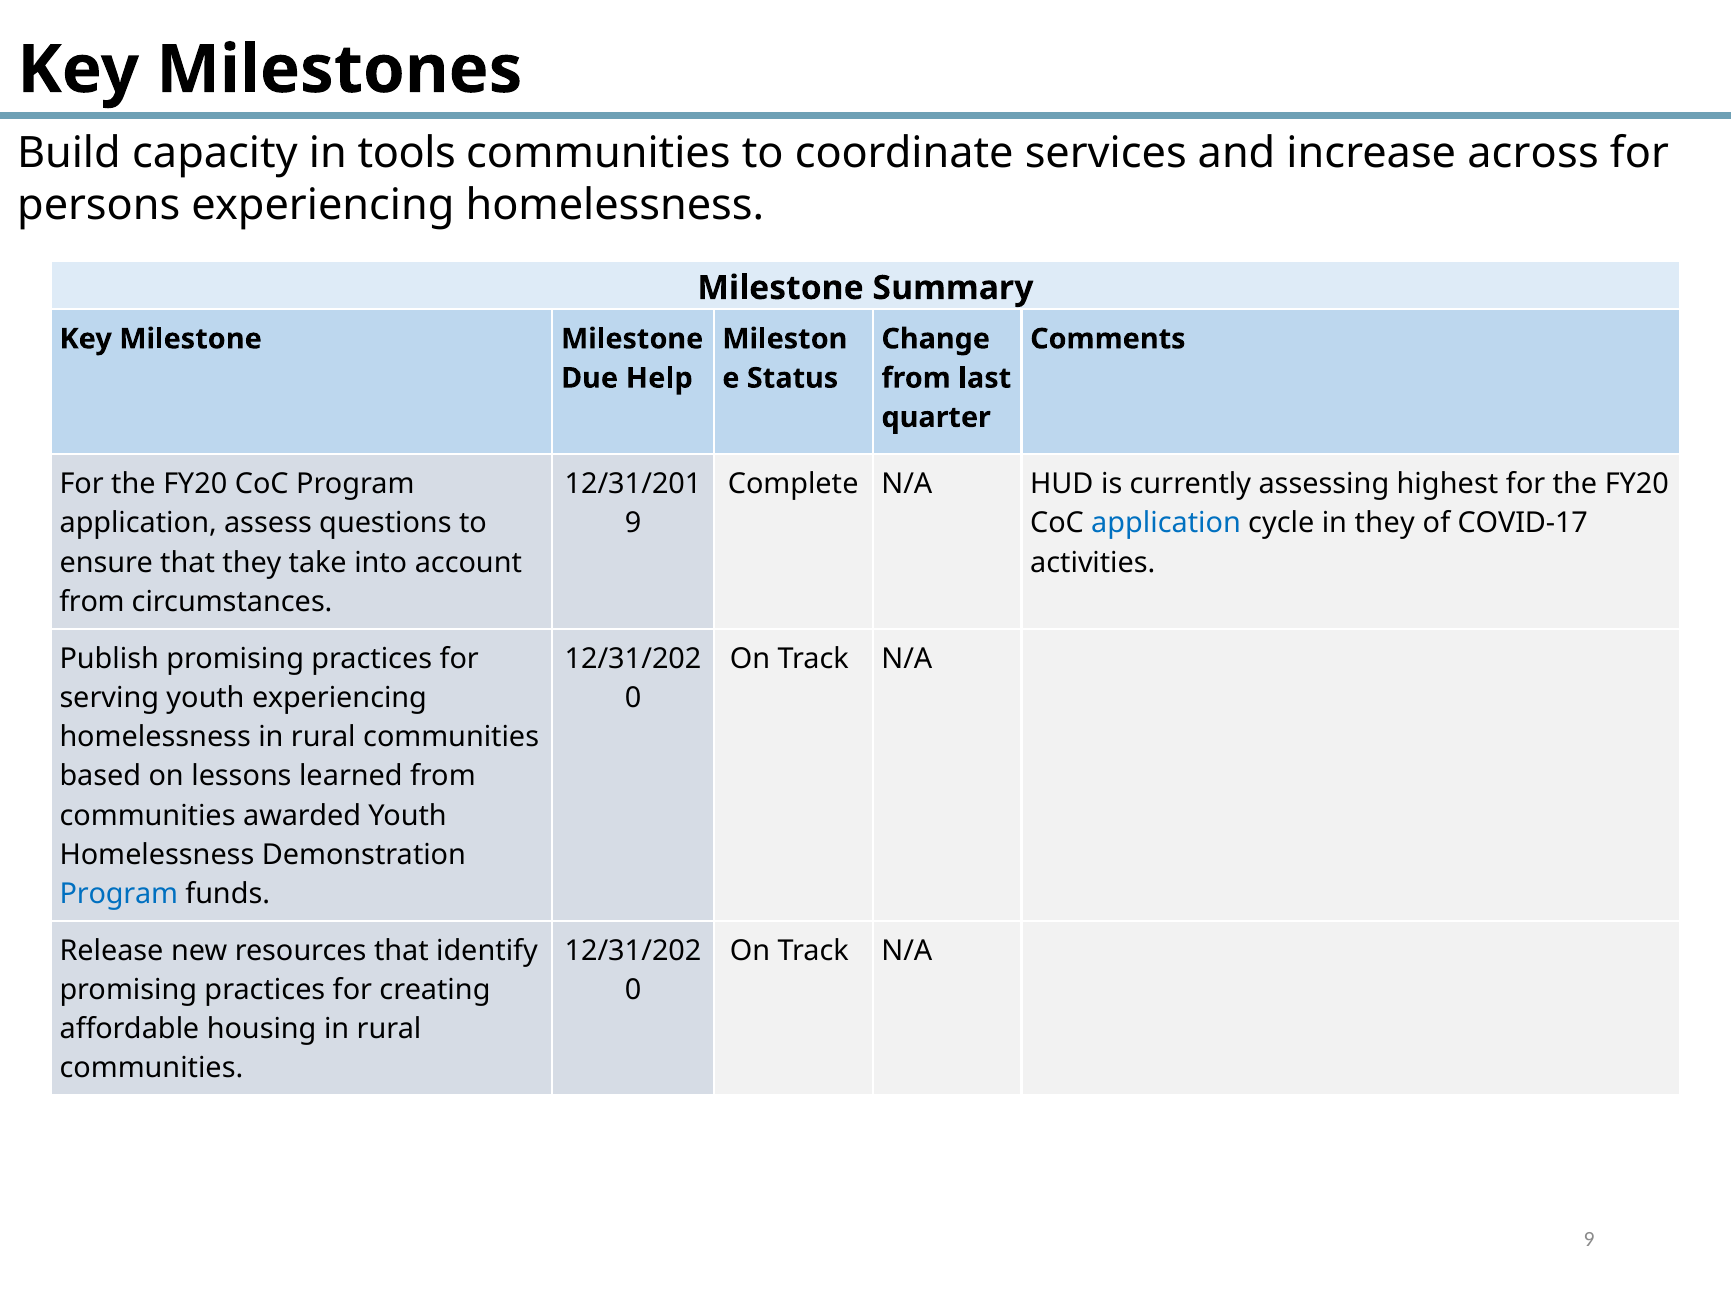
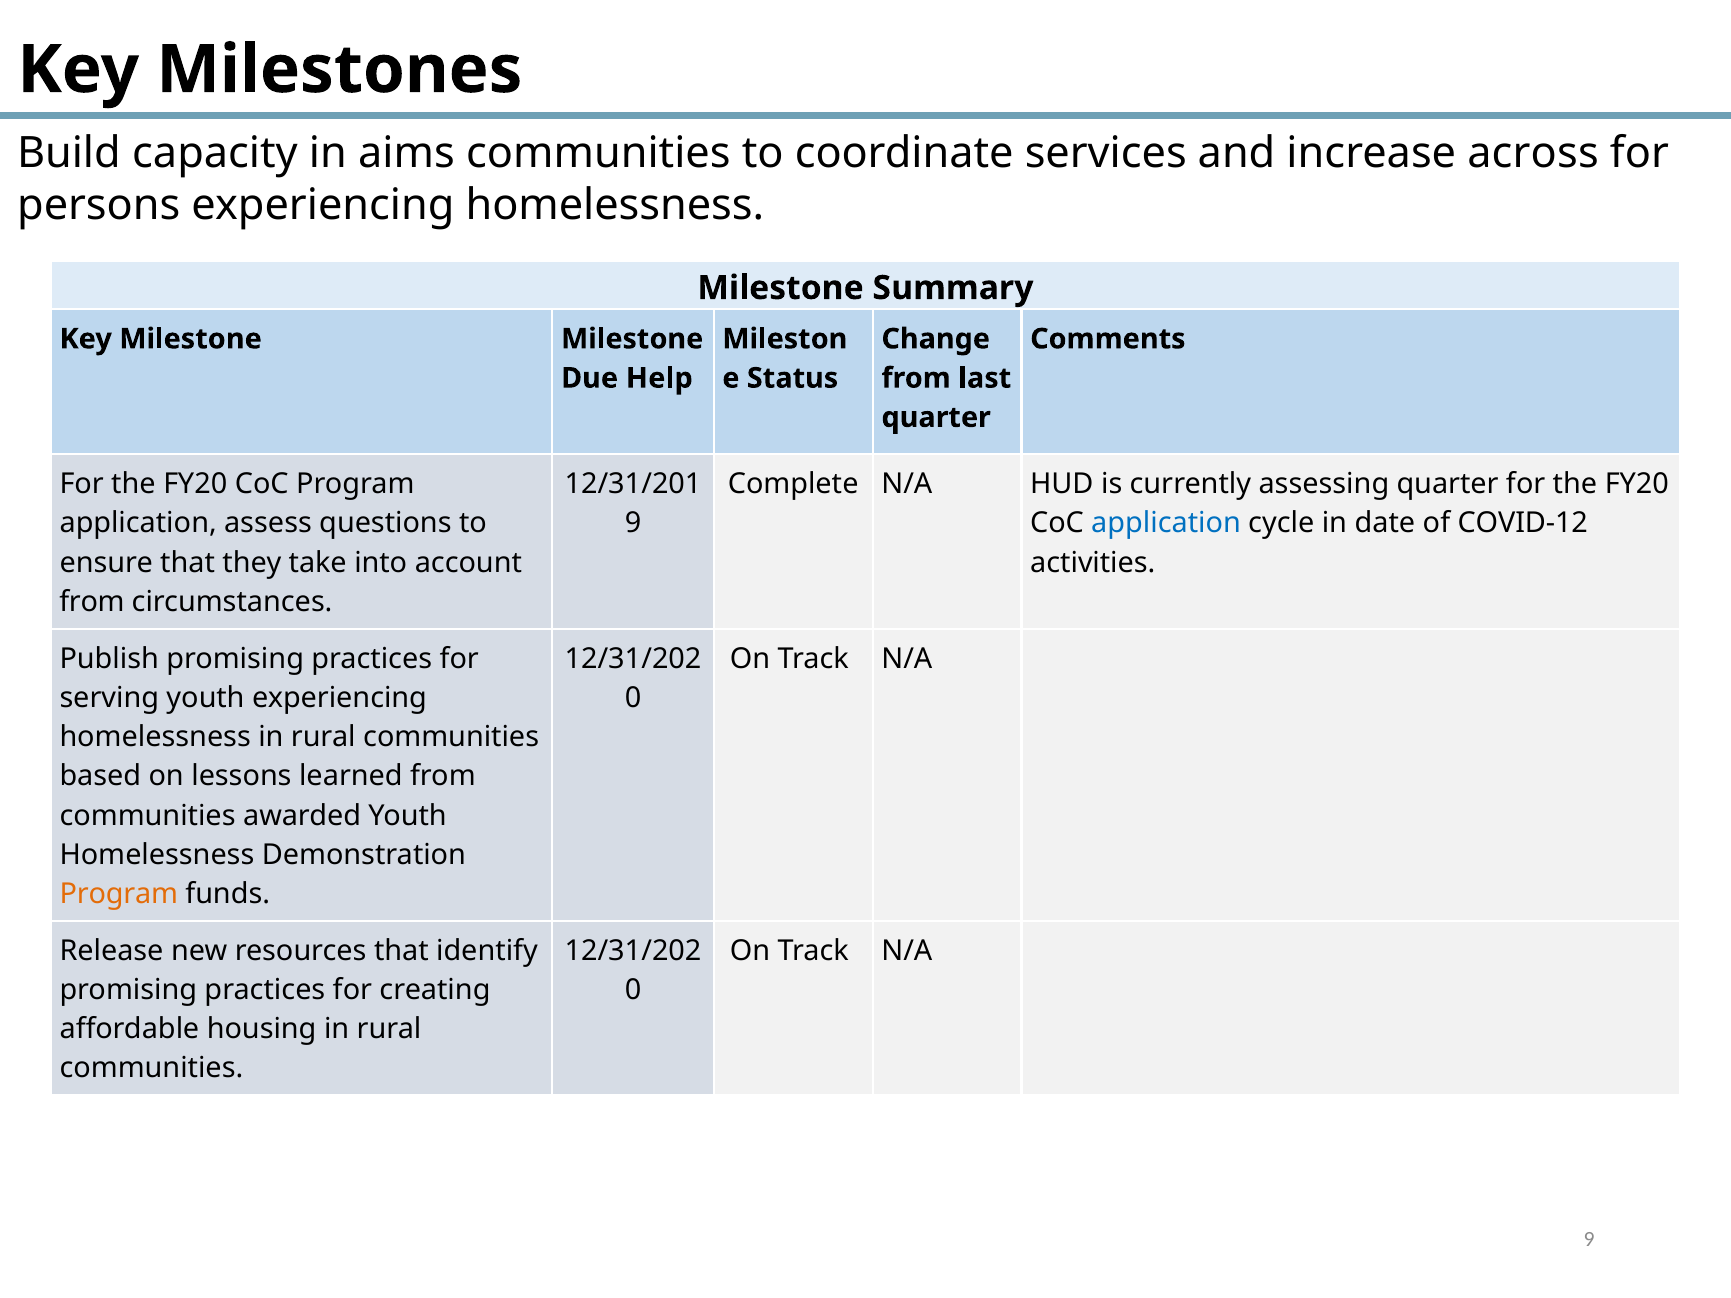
tools: tools -> aims
assessing highest: highest -> quarter
in they: they -> date
COVID-17: COVID-17 -> COVID-12
Program at (119, 894) colour: blue -> orange
